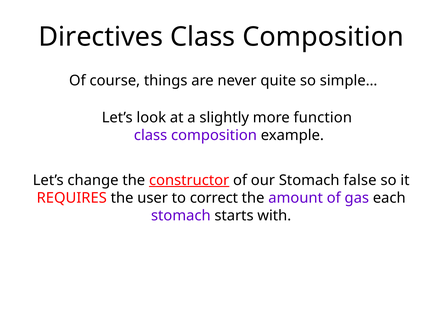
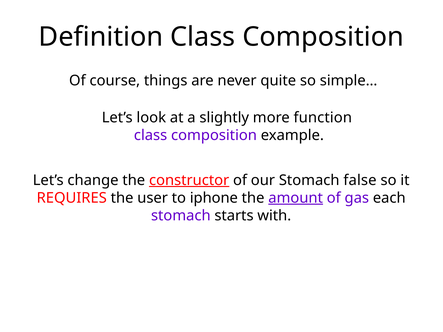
Directives: Directives -> Definition
correct: correct -> iphone
amount underline: none -> present
